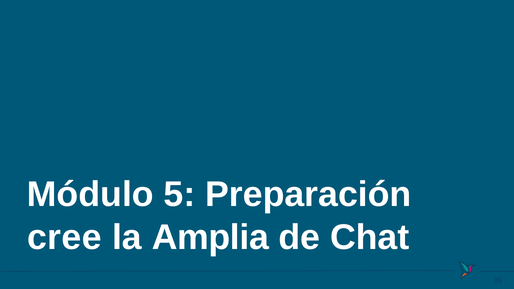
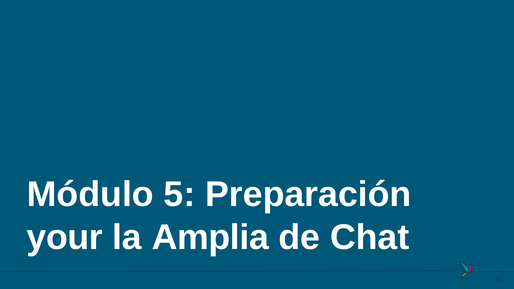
cree: cree -> your
